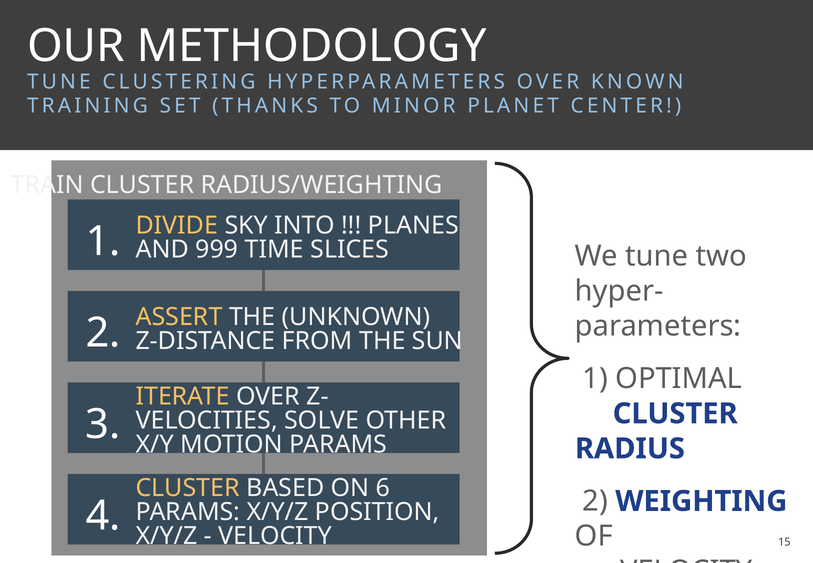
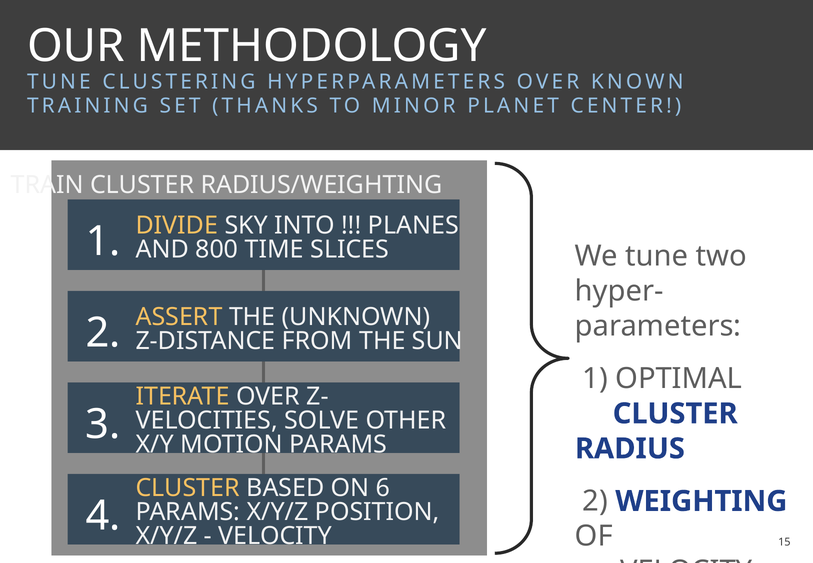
999: 999 -> 800
